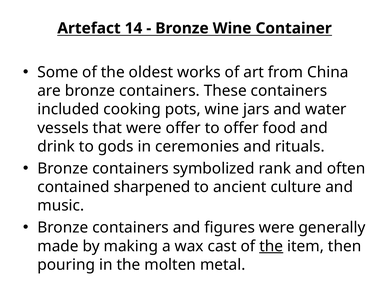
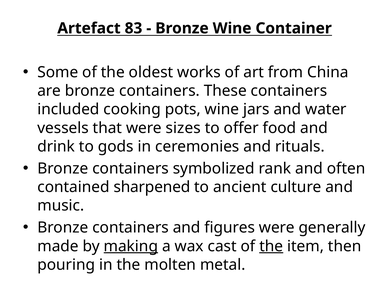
14: 14 -> 83
were offer: offer -> sizes
making underline: none -> present
